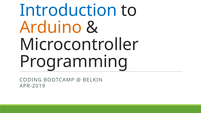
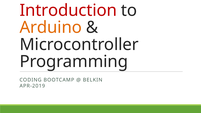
Introduction colour: blue -> red
